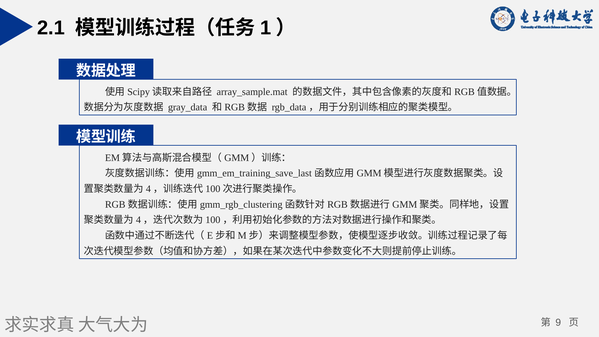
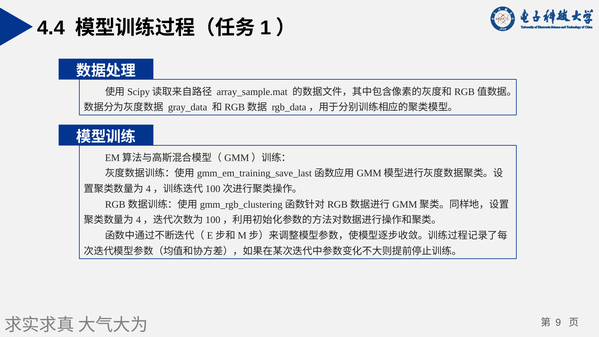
2.1: 2.1 -> 4.4
